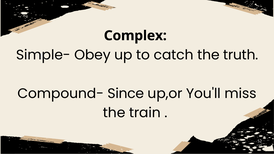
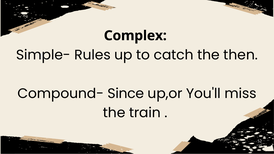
Obey: Obey -> Rules
truth: truth -> then
